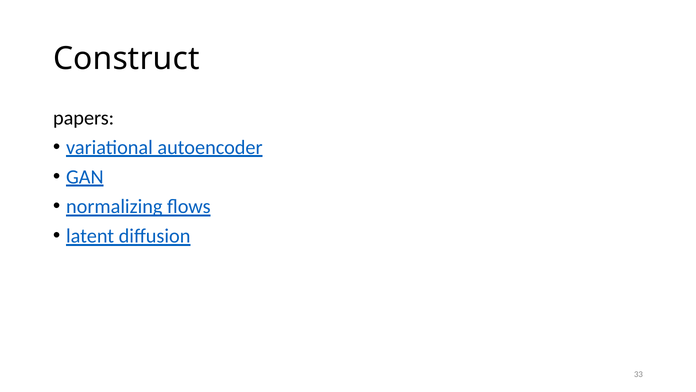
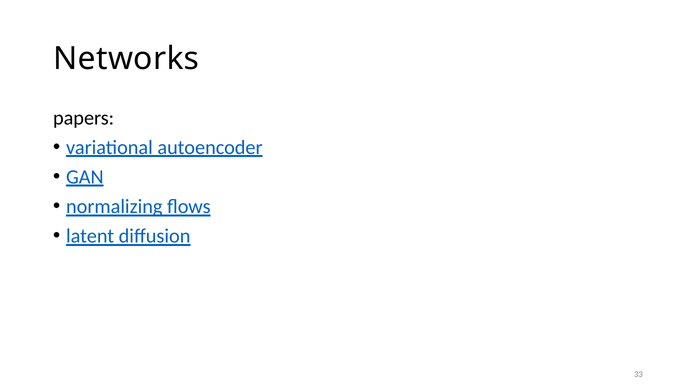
Construct: Construct -> Networks
